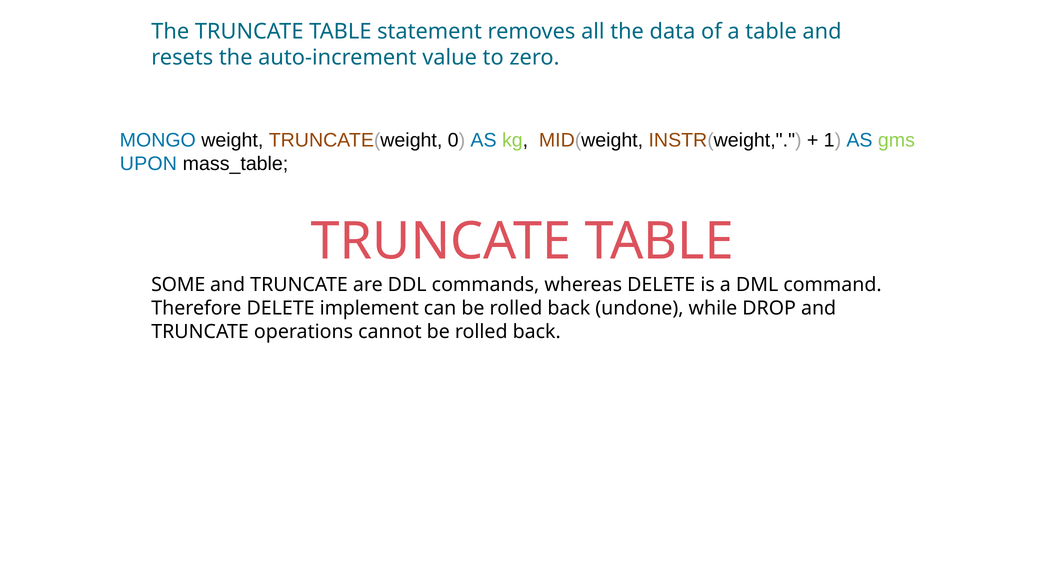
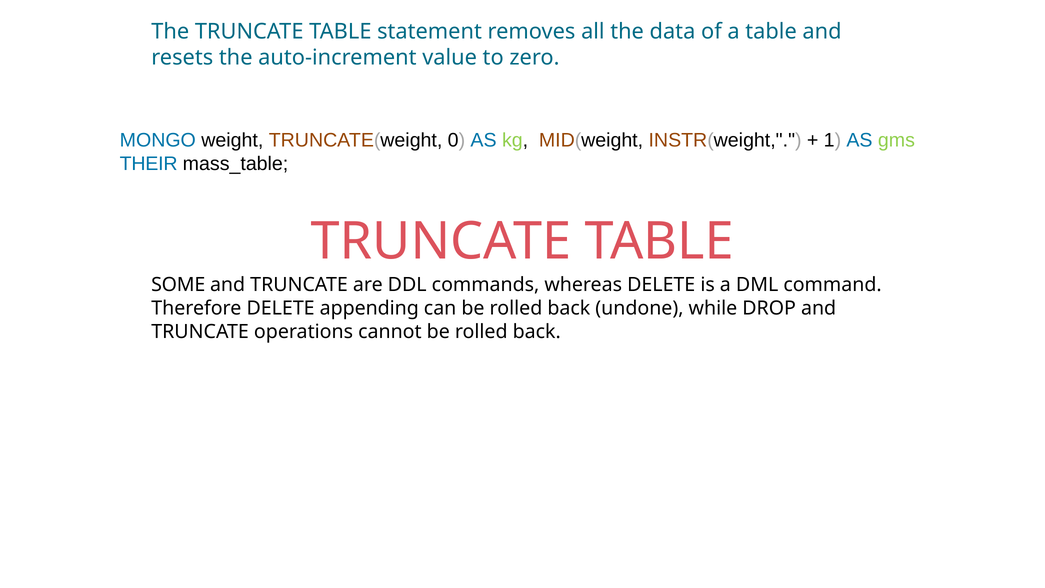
UPON: UPON -> THEIR
implement: implement -> appending
